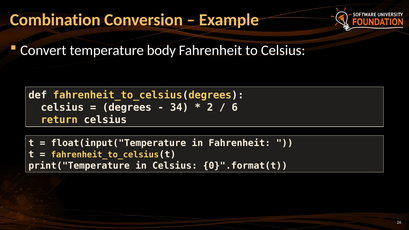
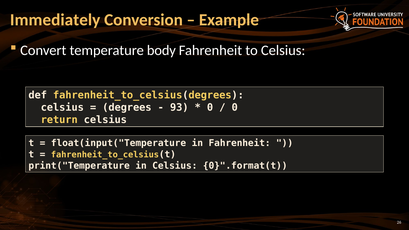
Combination: Combination -> Immediately
34: 34 -> 93
2 at (210, 108): 2 -> 0
6 at (235, 108): 6 -> 0
